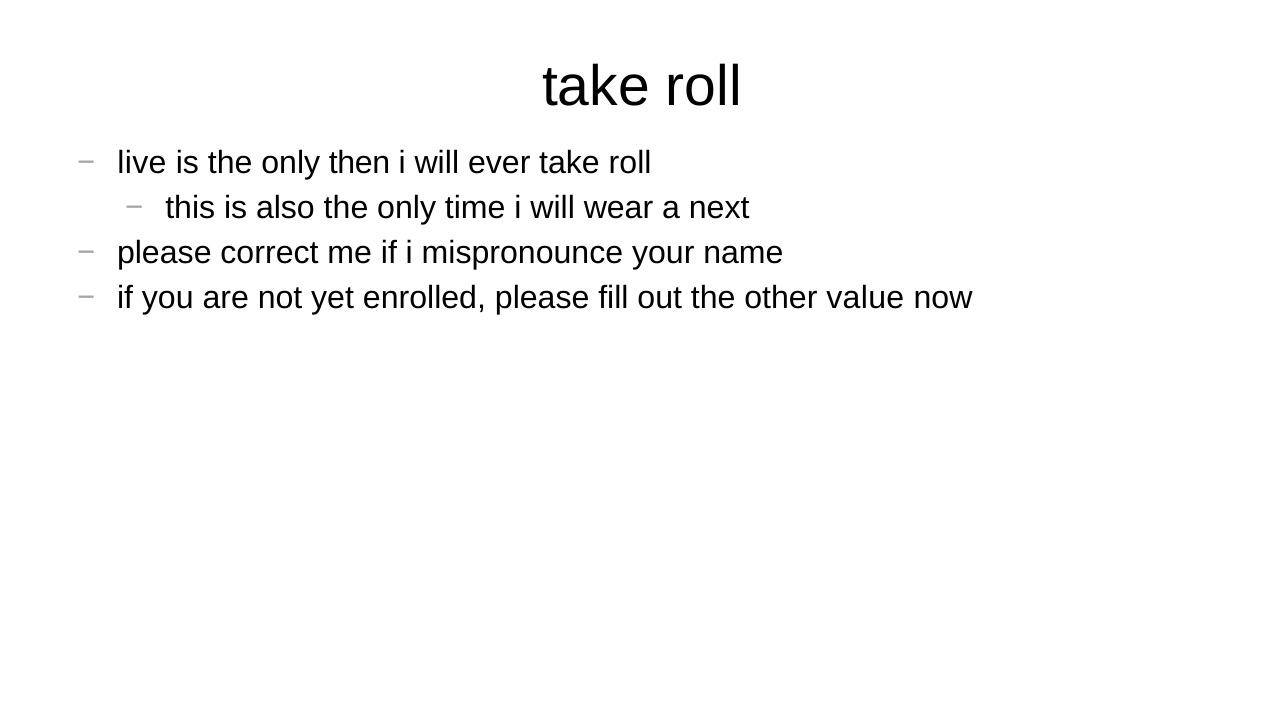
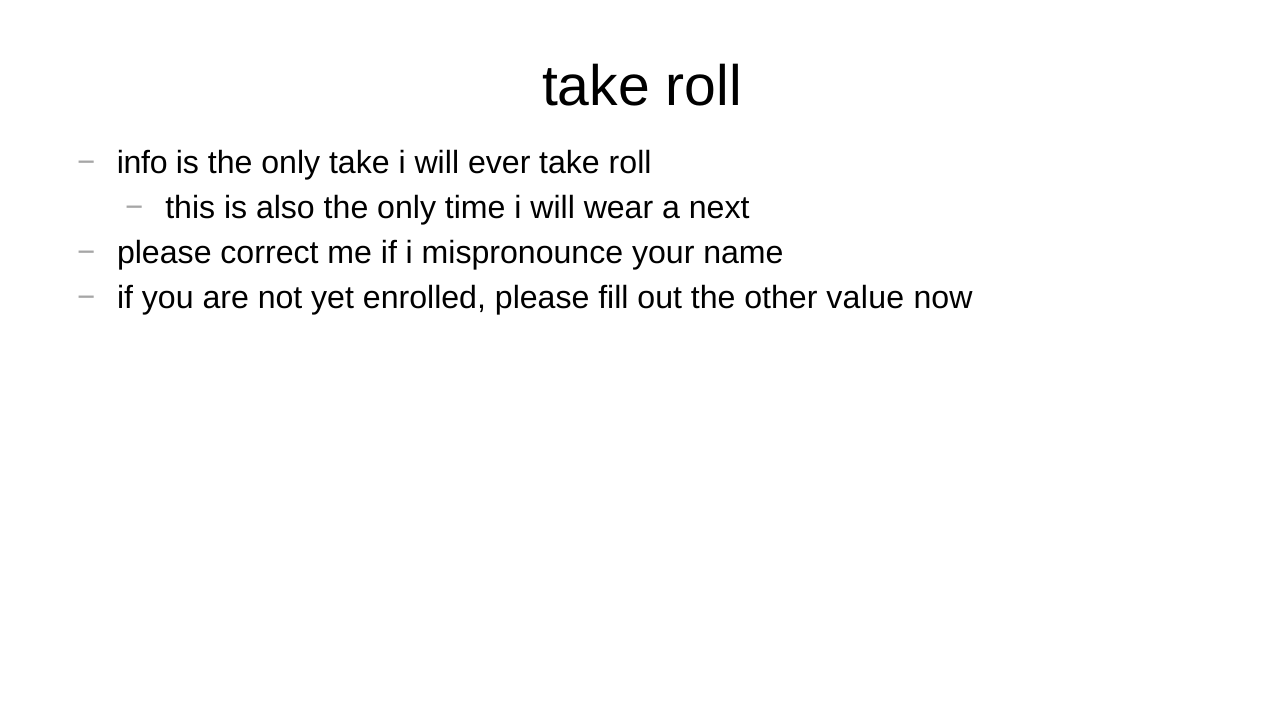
live: live -> info
only then: then -> take
